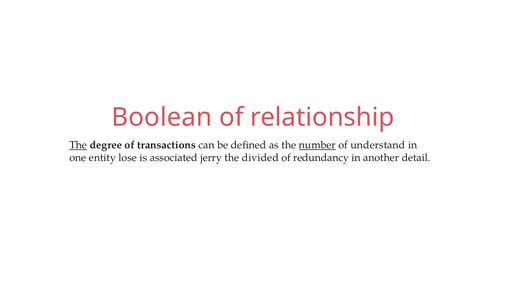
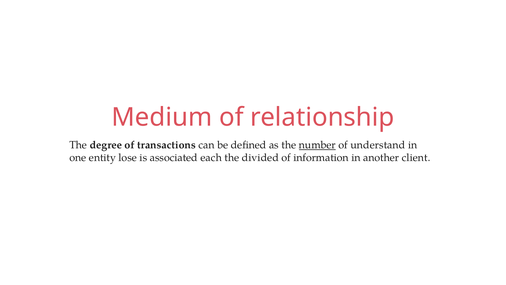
Boolean: Boolean -> Medium
The at (78, 145) underline: present -> none
jerry: jerry -> each
redundancy: redundancy -> information
detail: detail -> client
